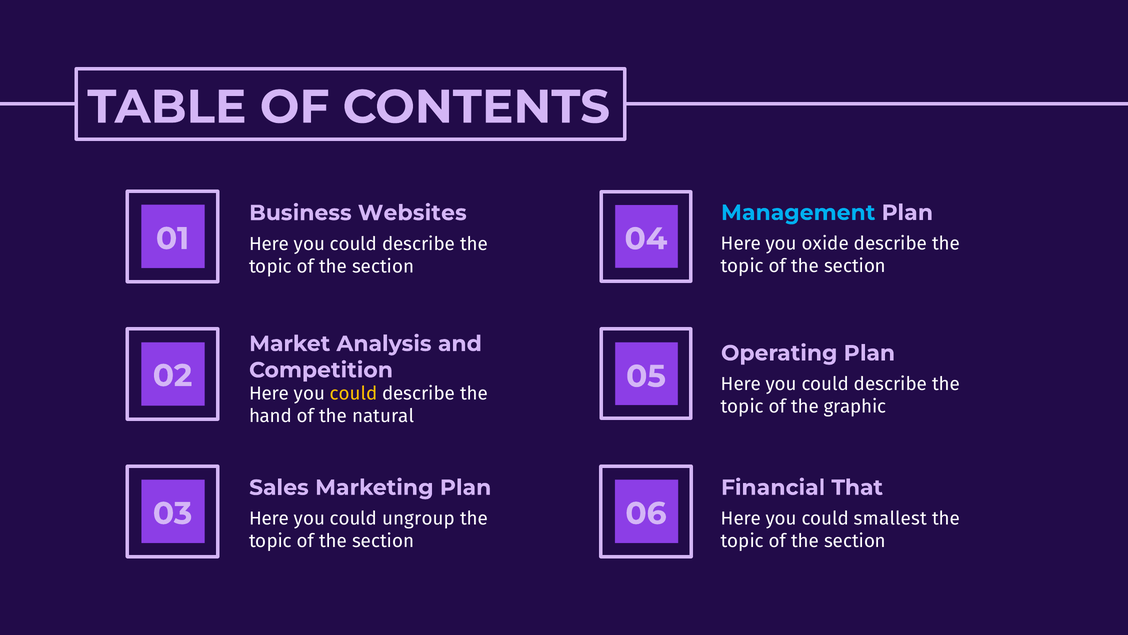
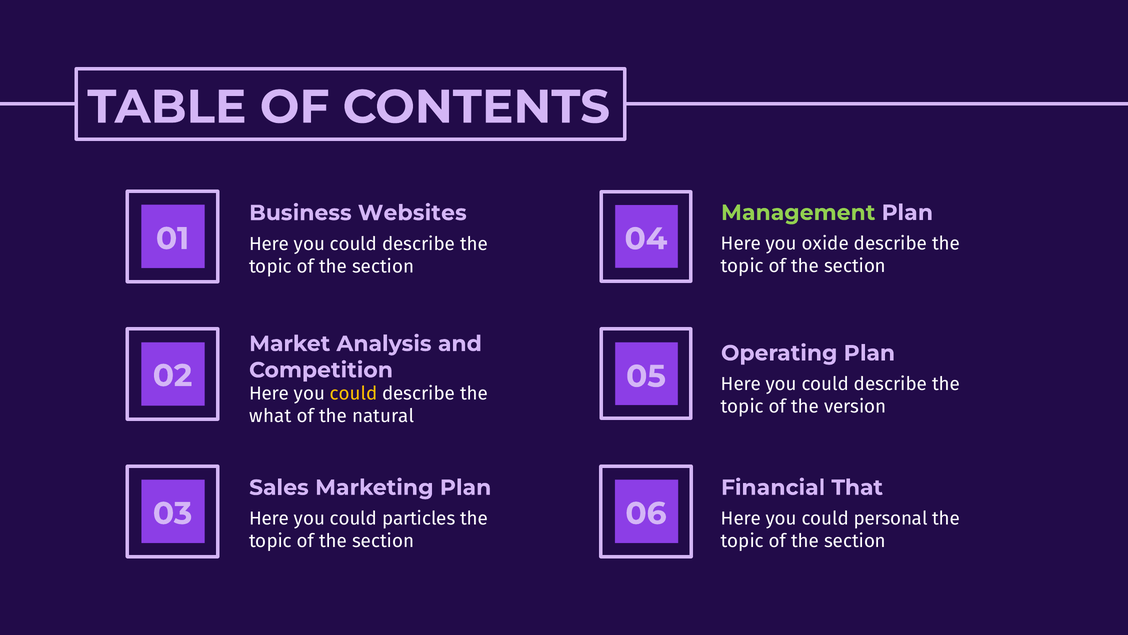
Management colour: light blue -> light green
graphic: graphic -> version
hand: hand -> what
ungroup: ungroup -> particles
smallest: smallest -> personal
